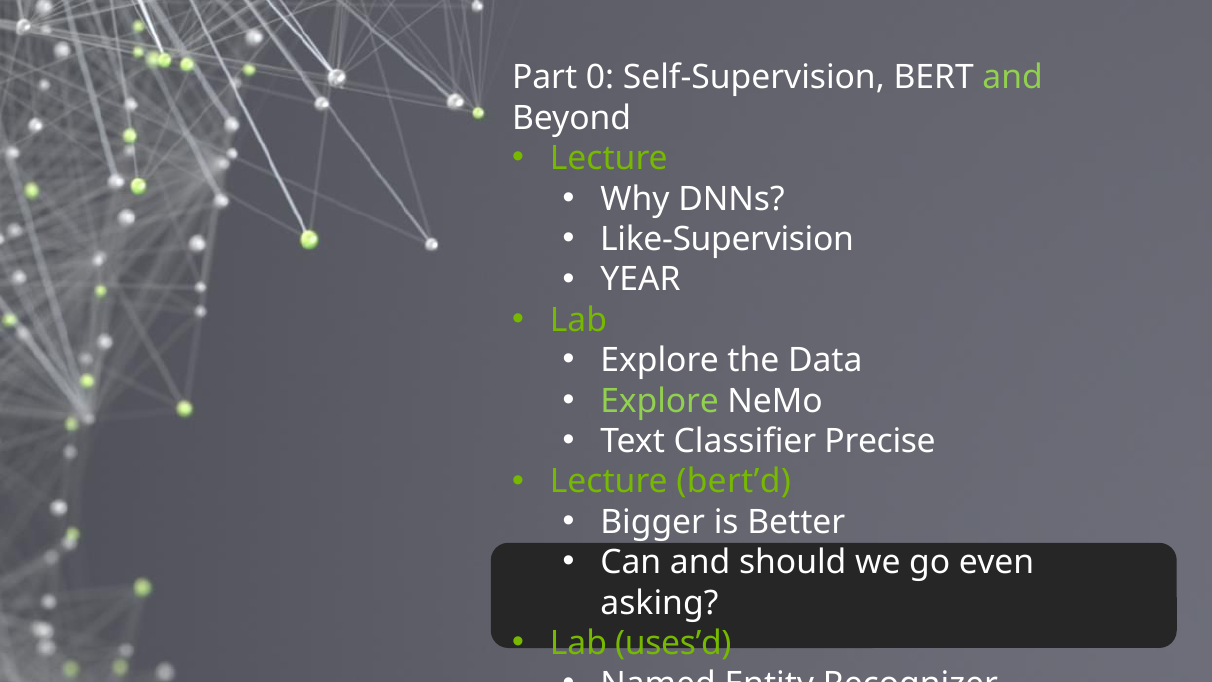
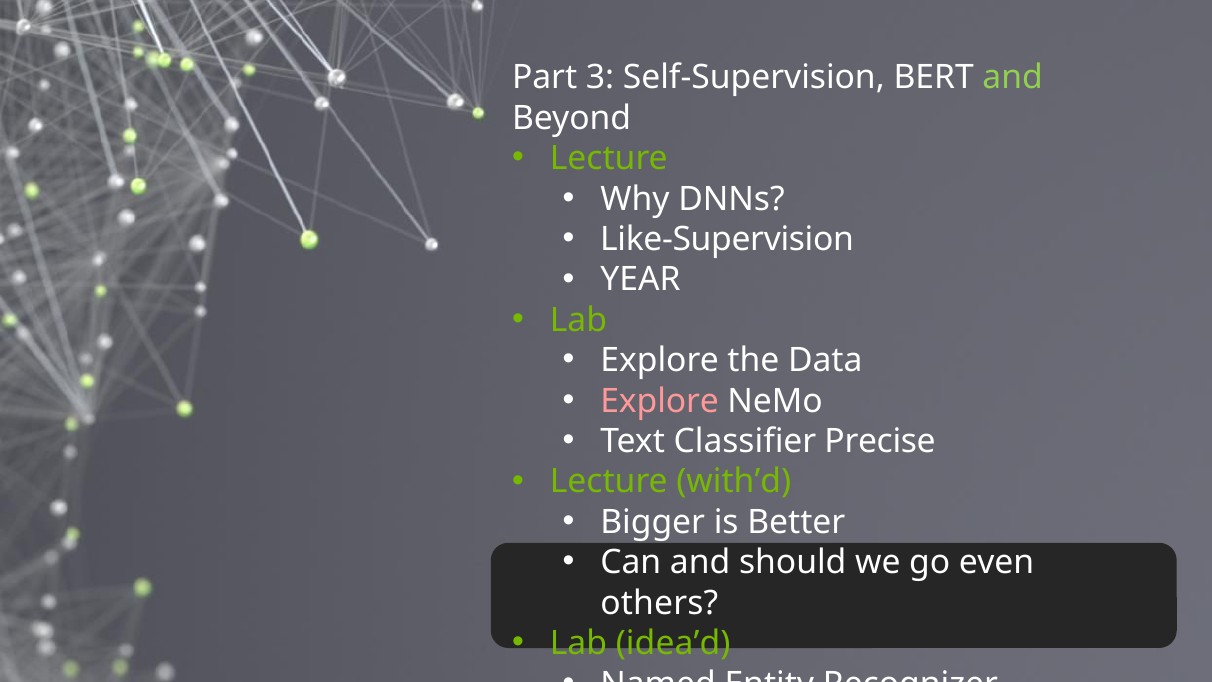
0: 0 -> 3
Explore at (660, 401) colour: light green -> pink
bert’d: bert’d -> with’d
asking: asking -> others
uses’d: uses’d -> idea’d
